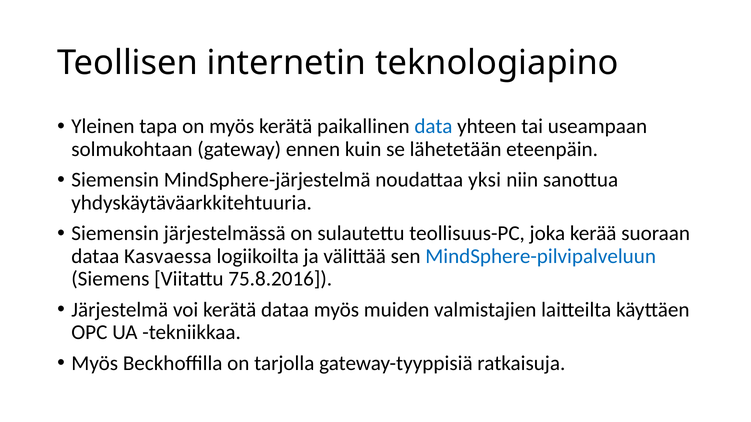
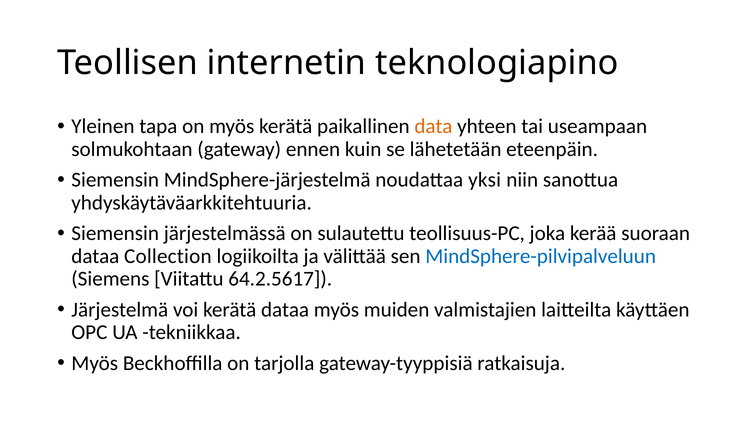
data colour: blue -> orange
Kasvaessa: Kasvaessa -> Collection
75.8.2016: 75.8.2016 -> 64.2.5617
